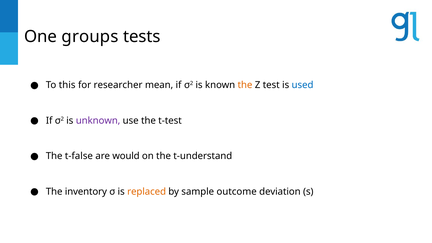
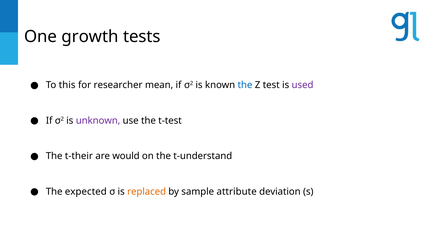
groups: groups -> growth
the at (245, 85) colour: orange -> blue
used colour: blue -> purple
t-false: t-false -> t-their
inventory: inventory -> expected
outcome: outcome -> attribute
